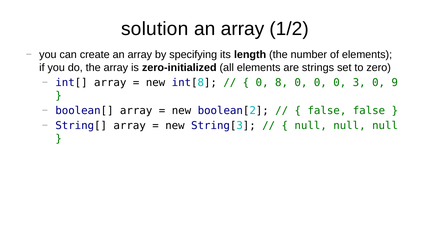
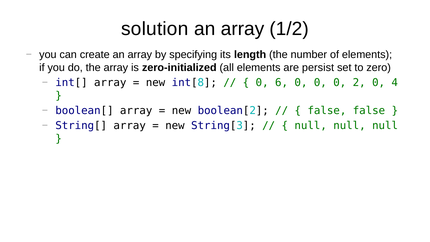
strings: strings -> persist
8: 8 -> 6
3: 3 -> 2
9: 9 -> 4
